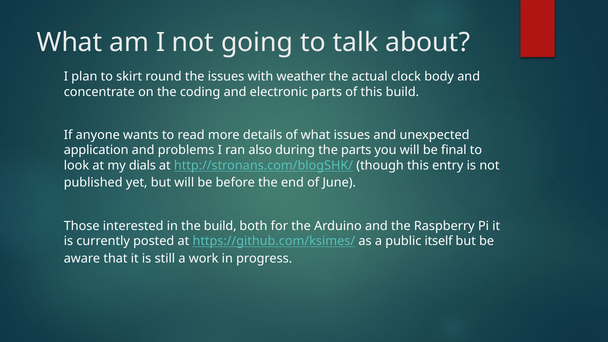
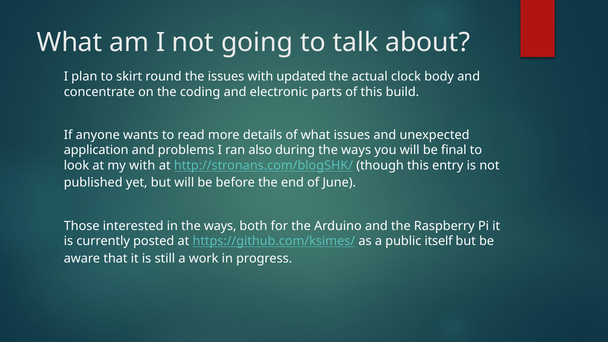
weather: weather -> updated
during the parts: parts -> ways
my dials: dials -> with
in the build: build -> ways
